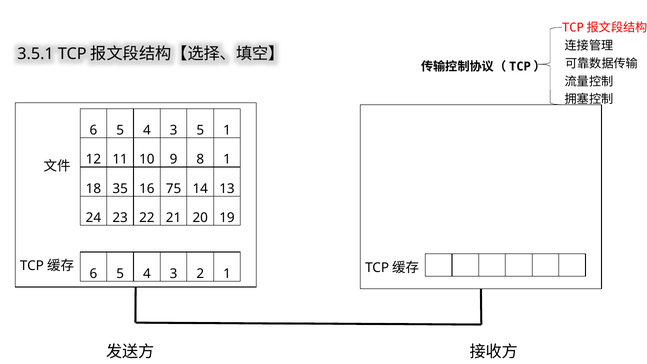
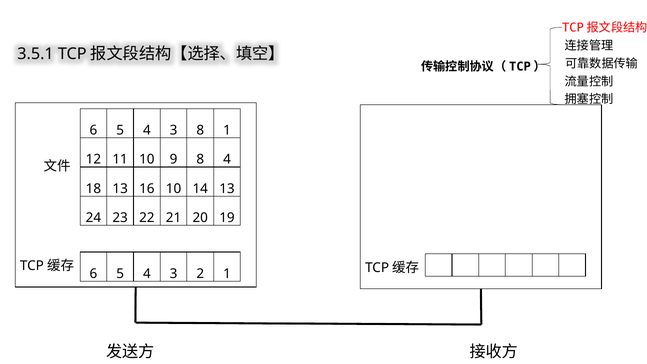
3 5: 5 -> 8
8 1: 1 -> 4
18 35: 35 -> 13
16 75: 75 -> 10
